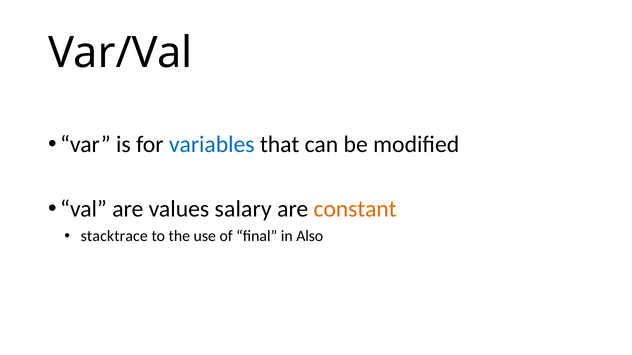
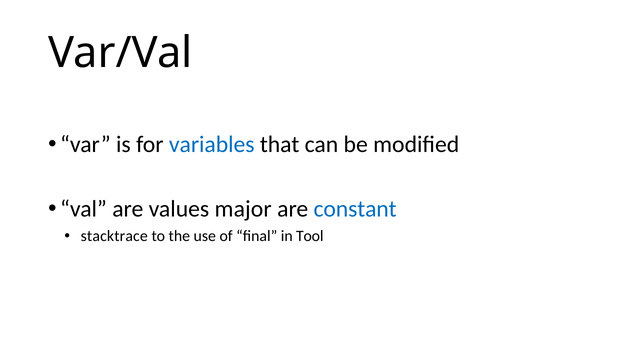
salary: salary -> major
constant colour: orange -> blue
Also: Also -> Tool
